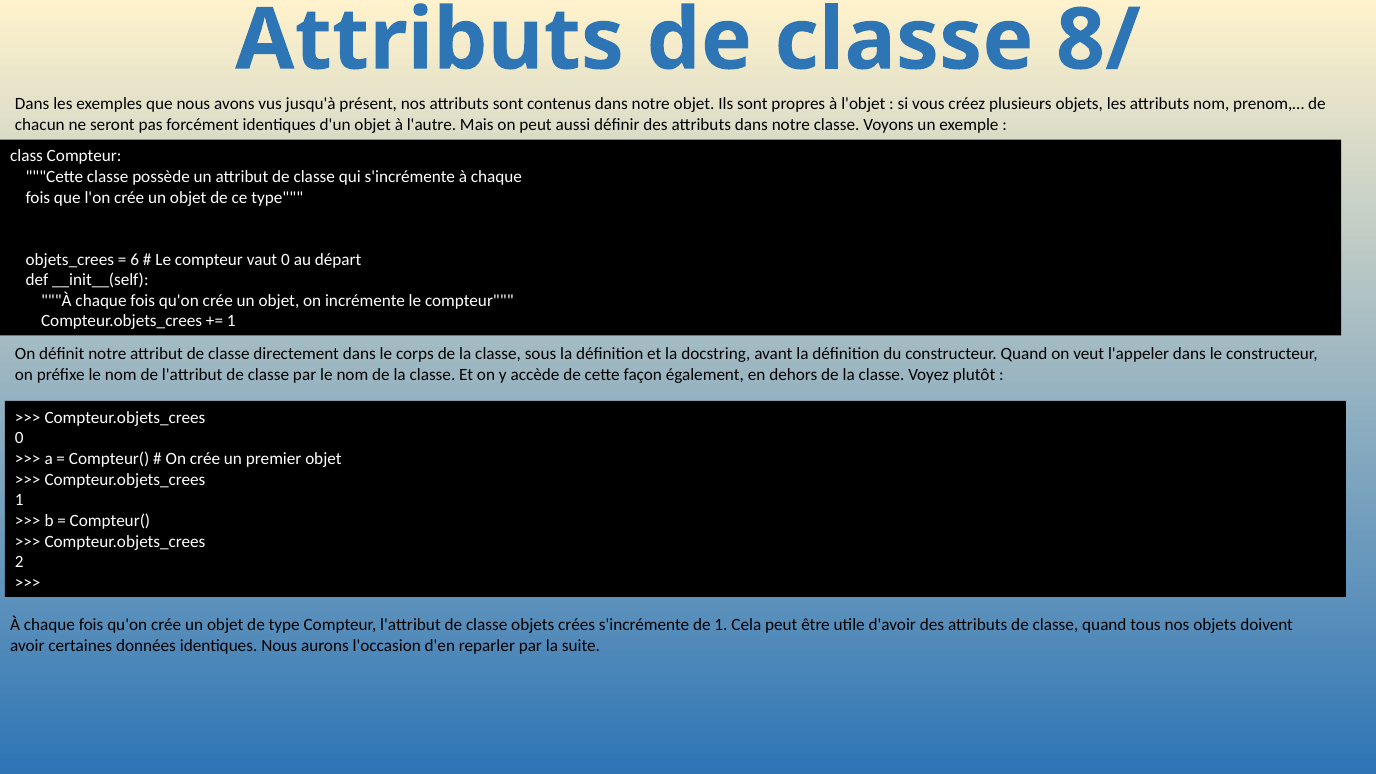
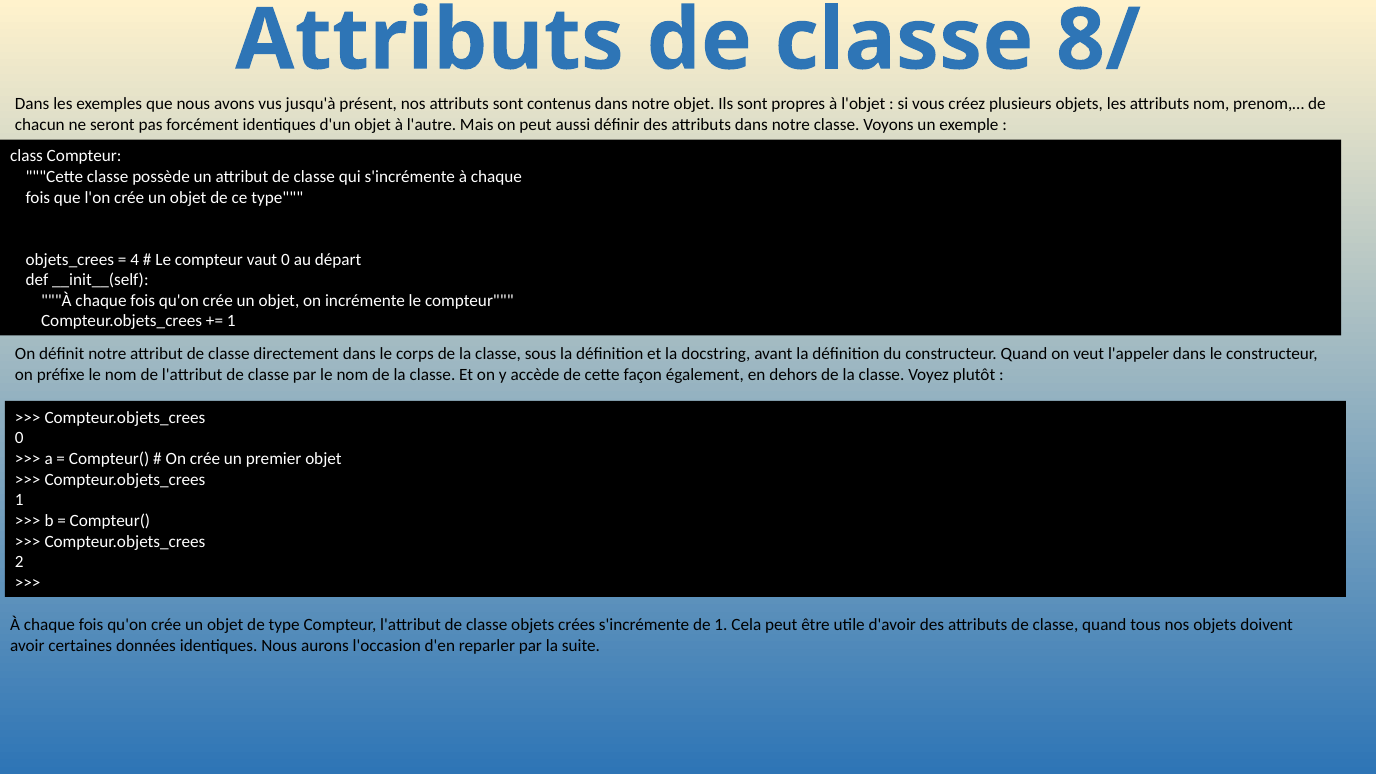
6: 6 -> 4
